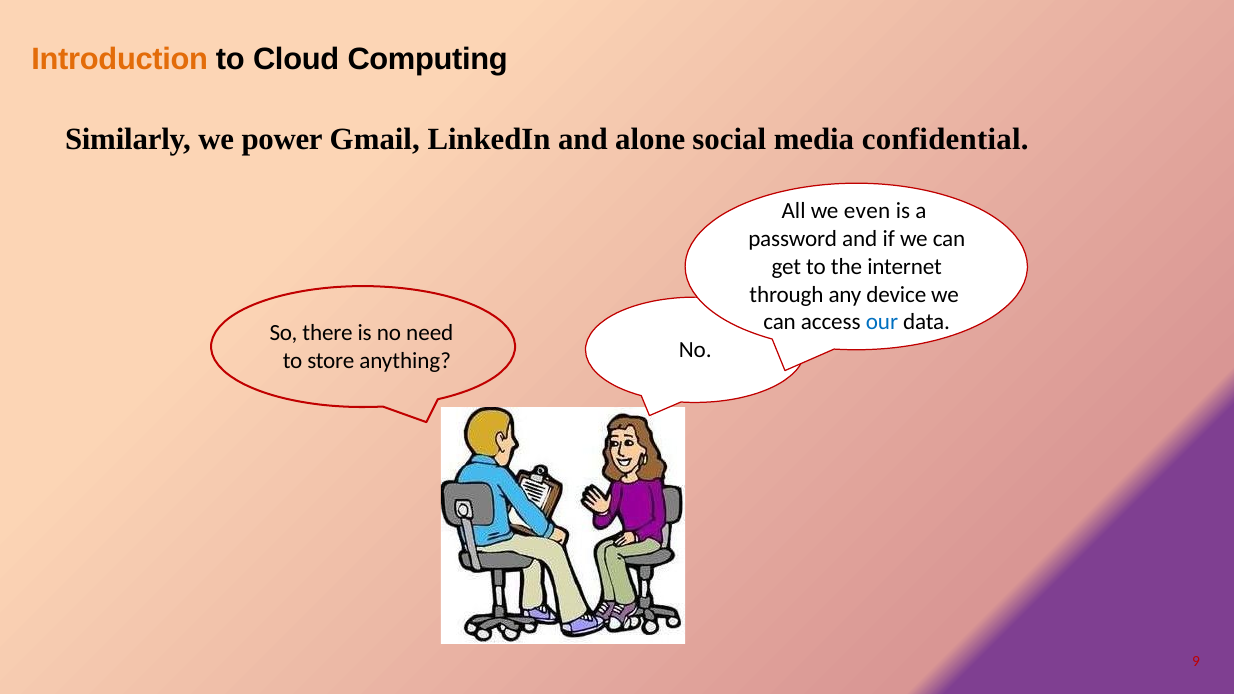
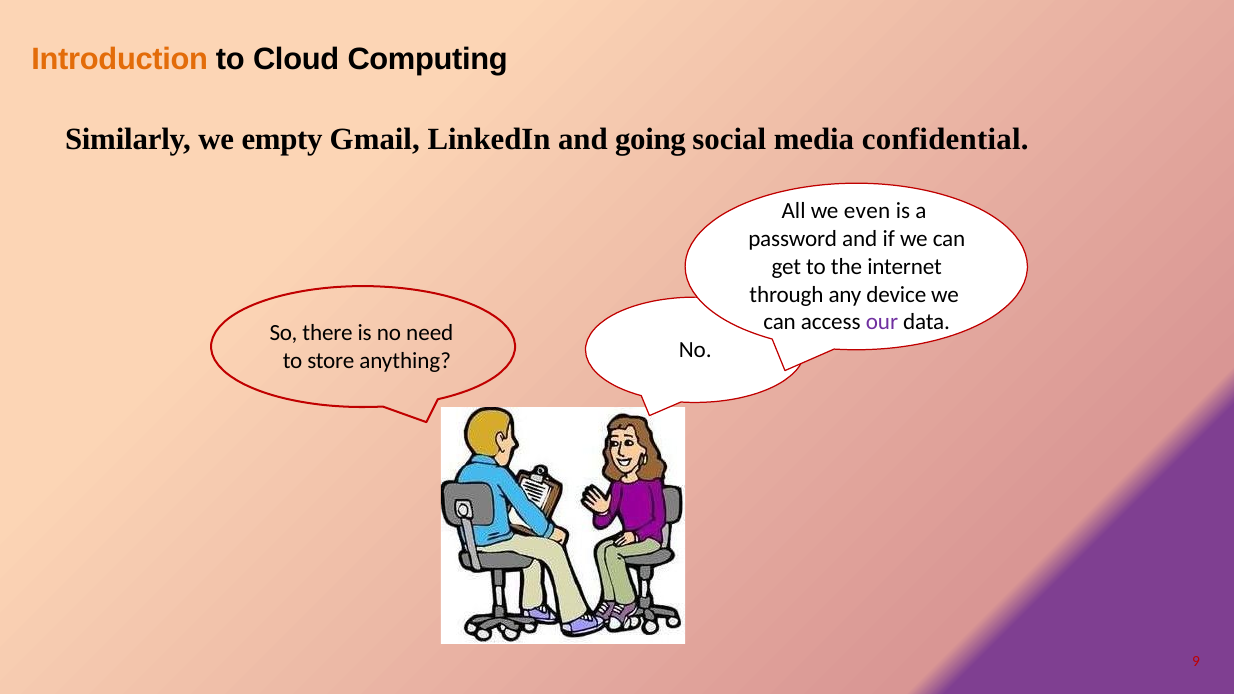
power: power -> empty
alone: alone -> going
our colour: blue -> purple
